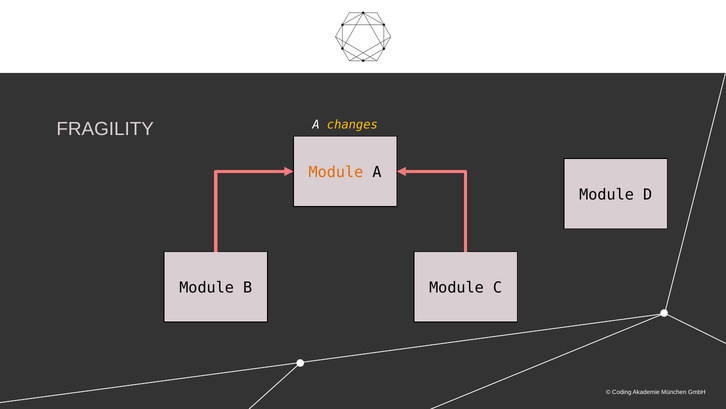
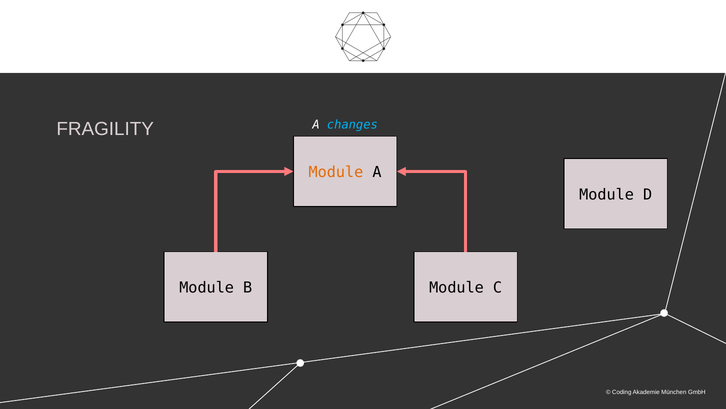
changes colour: yellow -> light blue
